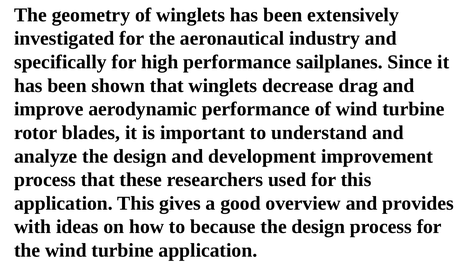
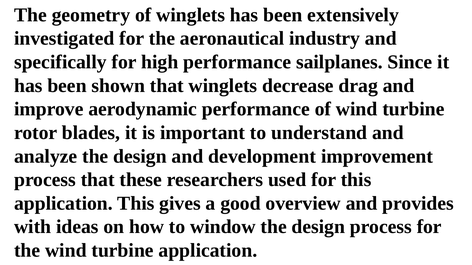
because: because -> window
